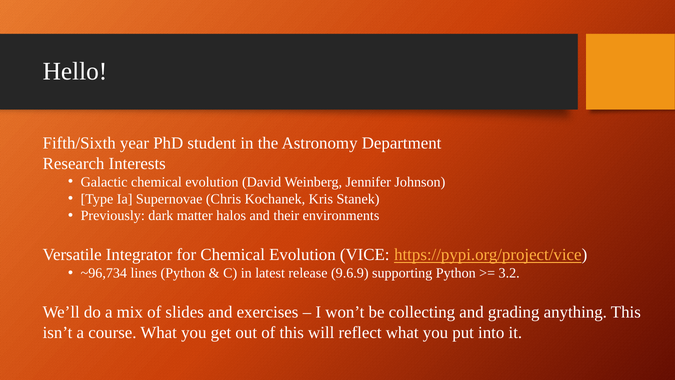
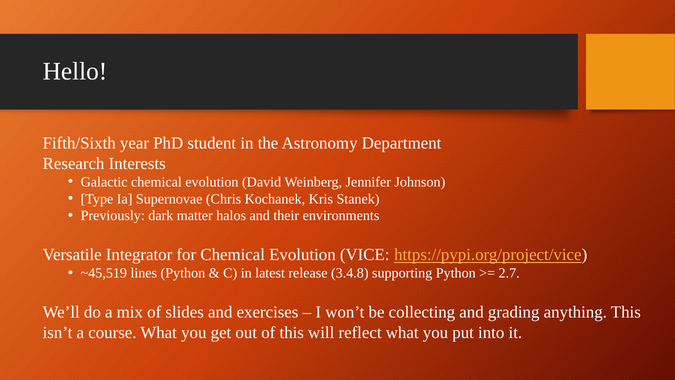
~96,734: ~96,734 -> ~45,519
9.6.9: 9.6.9 -> 3.4.8
3.2: 3.2 -> 2.7
